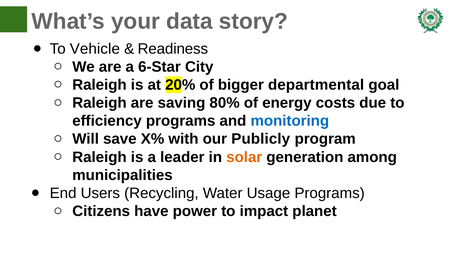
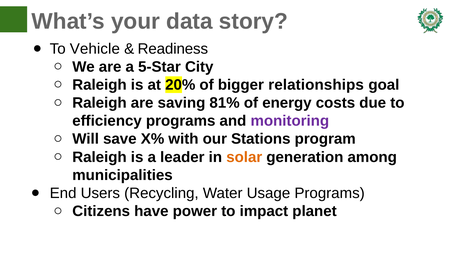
6-Star: 6-Star -> 5-Star
departmental: departmental -> relationships
80%: 80% -> 81%
monitoring colour: blue -> purple
Publicly: Publicly -> Stations
